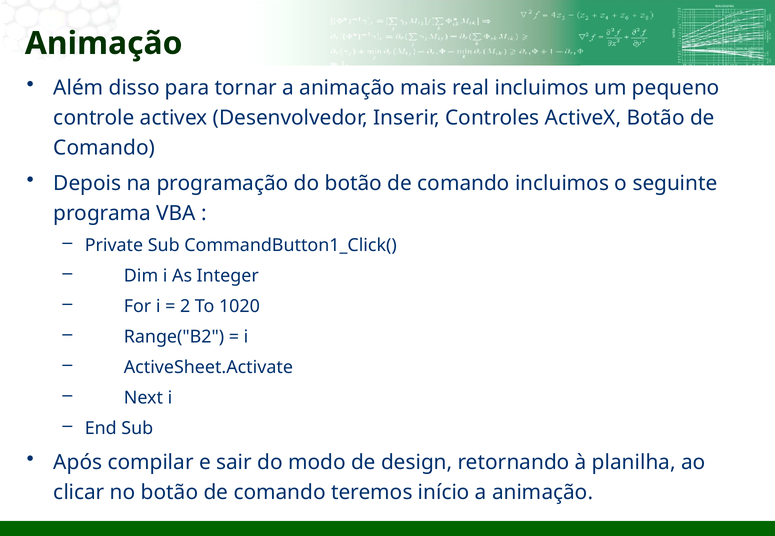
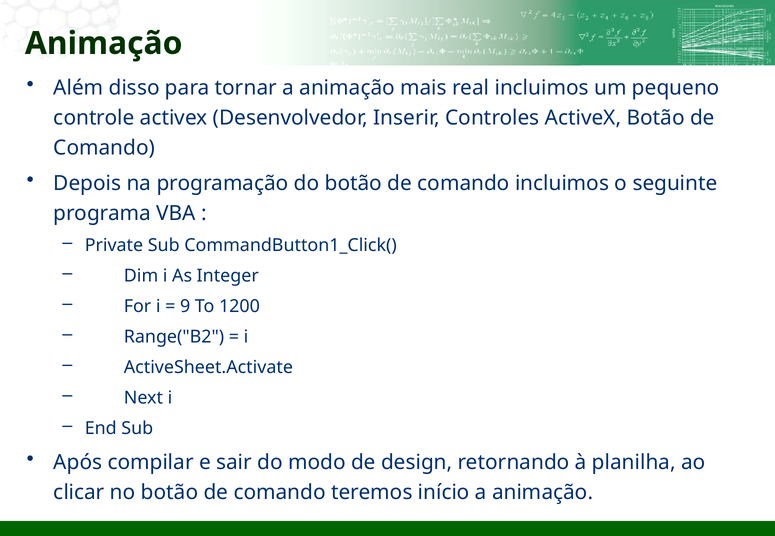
2: 2 -> 9
1020: 1020 -> 1200
